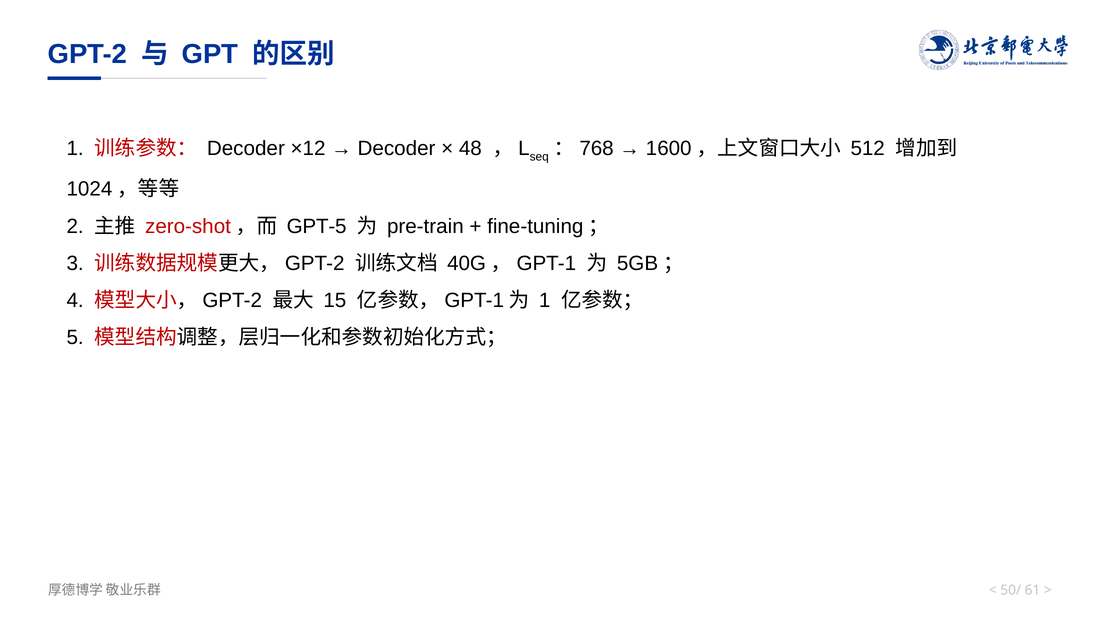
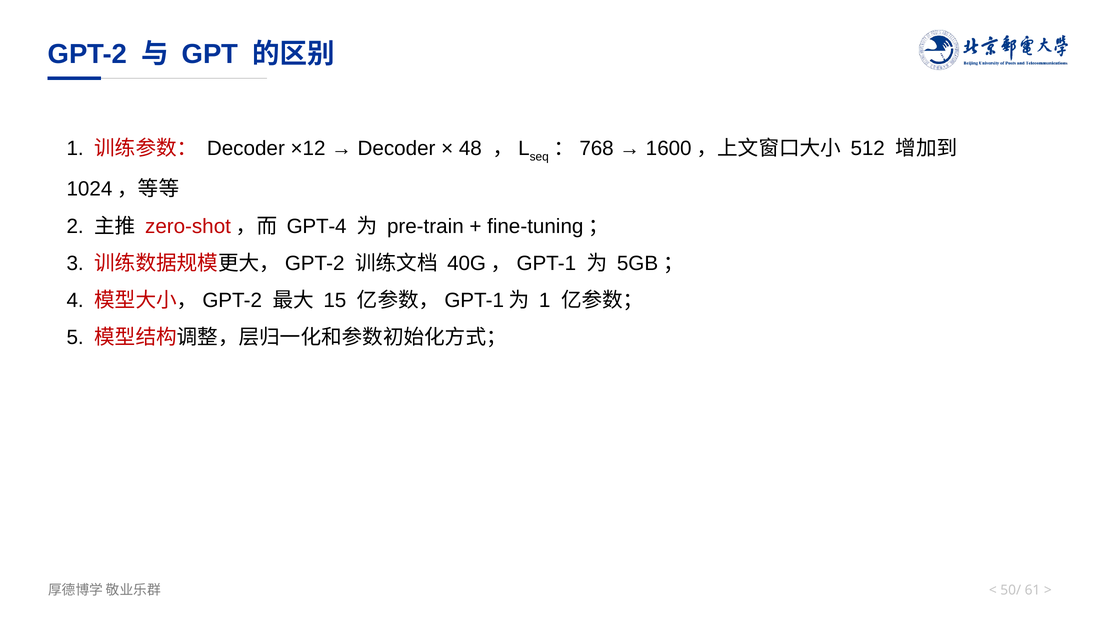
GPT-5: GPT-5 -> GPT-4
